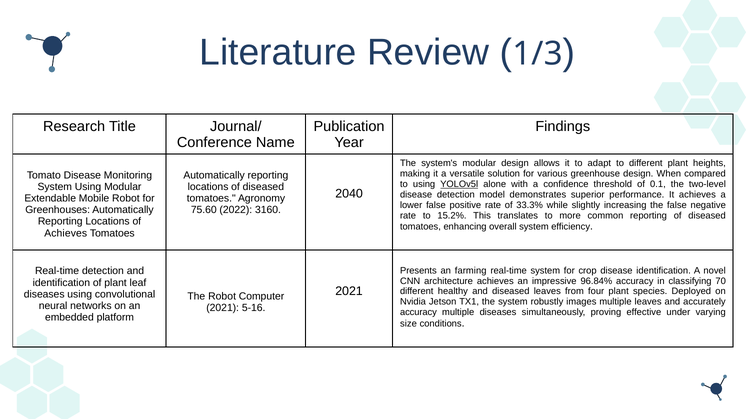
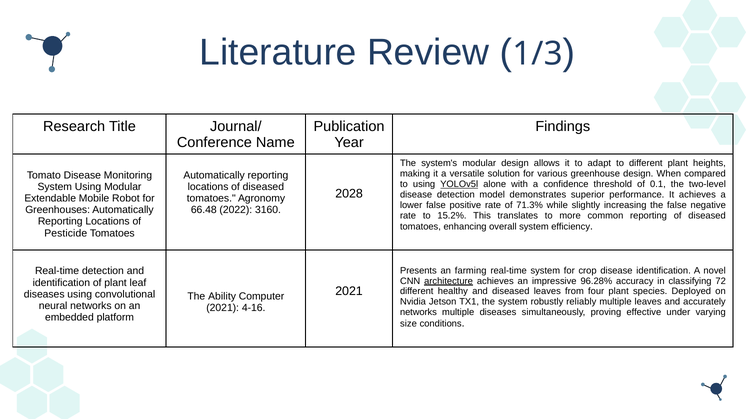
2040: 2040 -> 2028
33.3%: 33.3% -> 71.3%
75.60: 75.60 -> 66.48
Achieves at (66, 233): Achieves -> Pesticide
architecture underline: none -> present
96.84%: 96.84% -> 96.28%
70: 70 -> 72
The Robot: Robot -> Ability
images: images -> reliably
5-16: 5-16 -> 4-16
accuracy at (418, 313): accuracy -> networks
